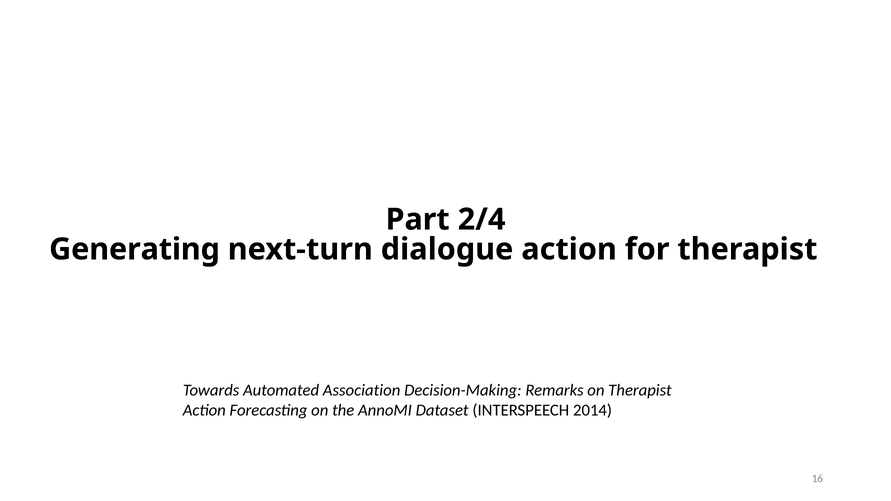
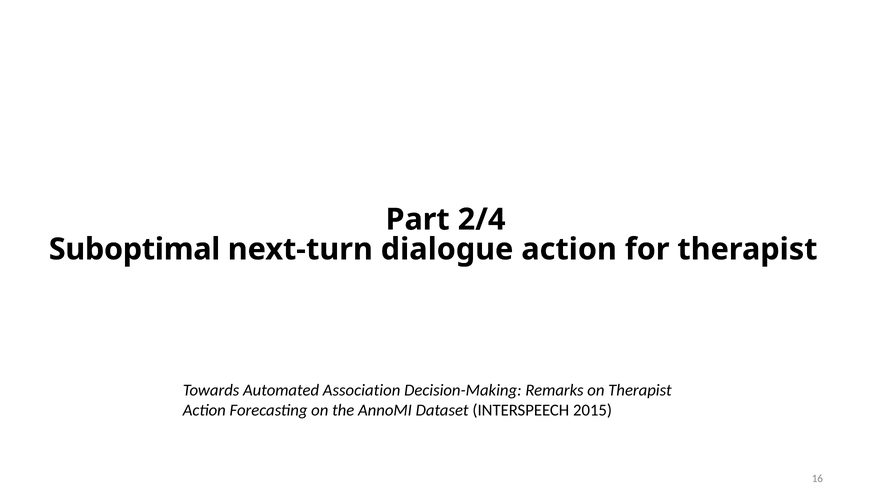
Generating: Generating -> Suboptimal
2014: 2014 -> 2015
